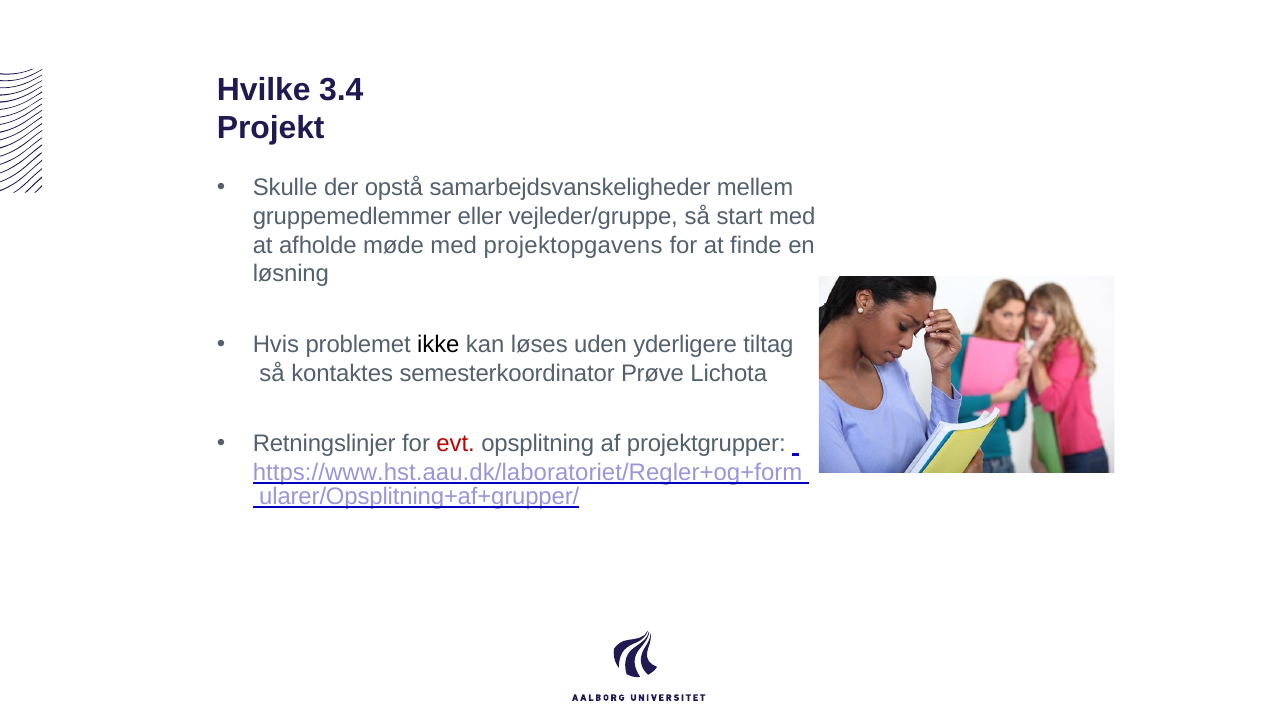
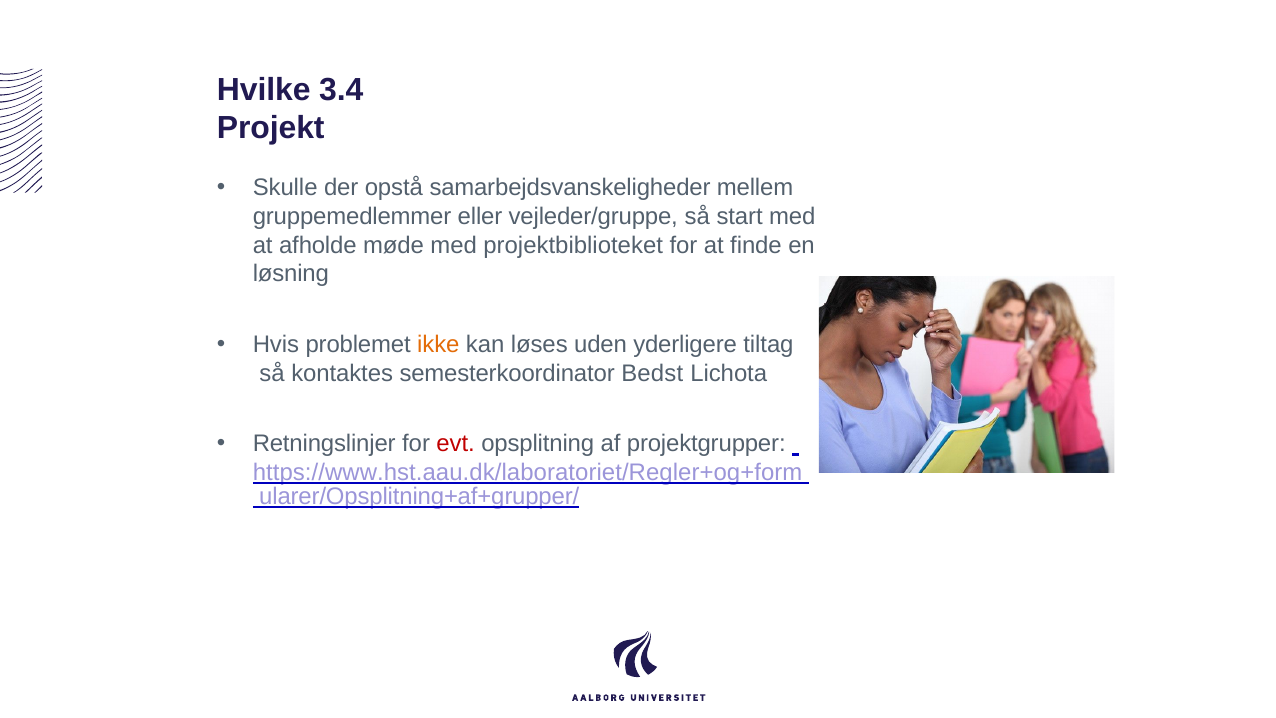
projektopgavens: projektopgavens -> projektbiblioteket
ikke colour: black -> orange
Prøve: Prøve -> Bedst
